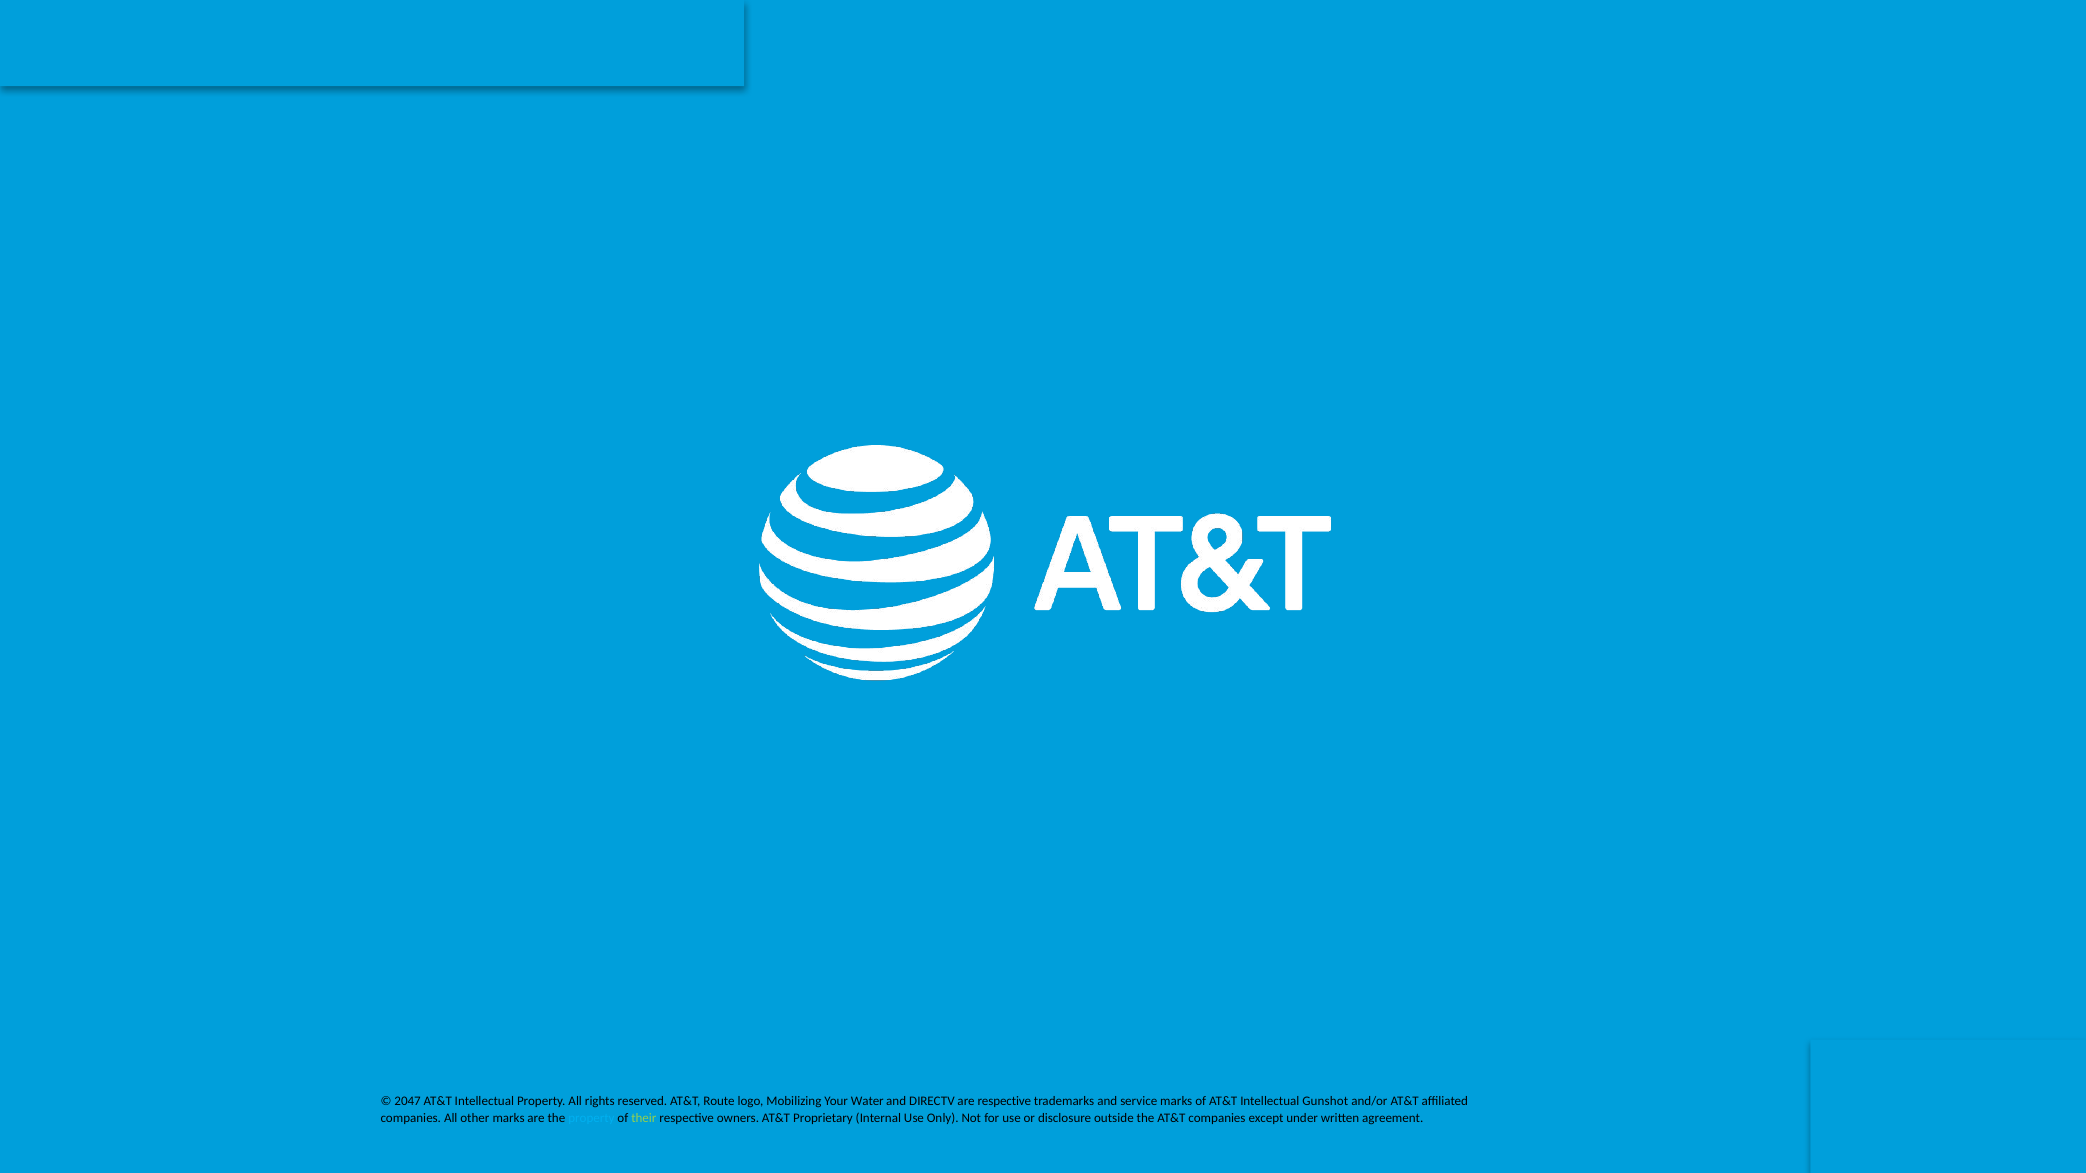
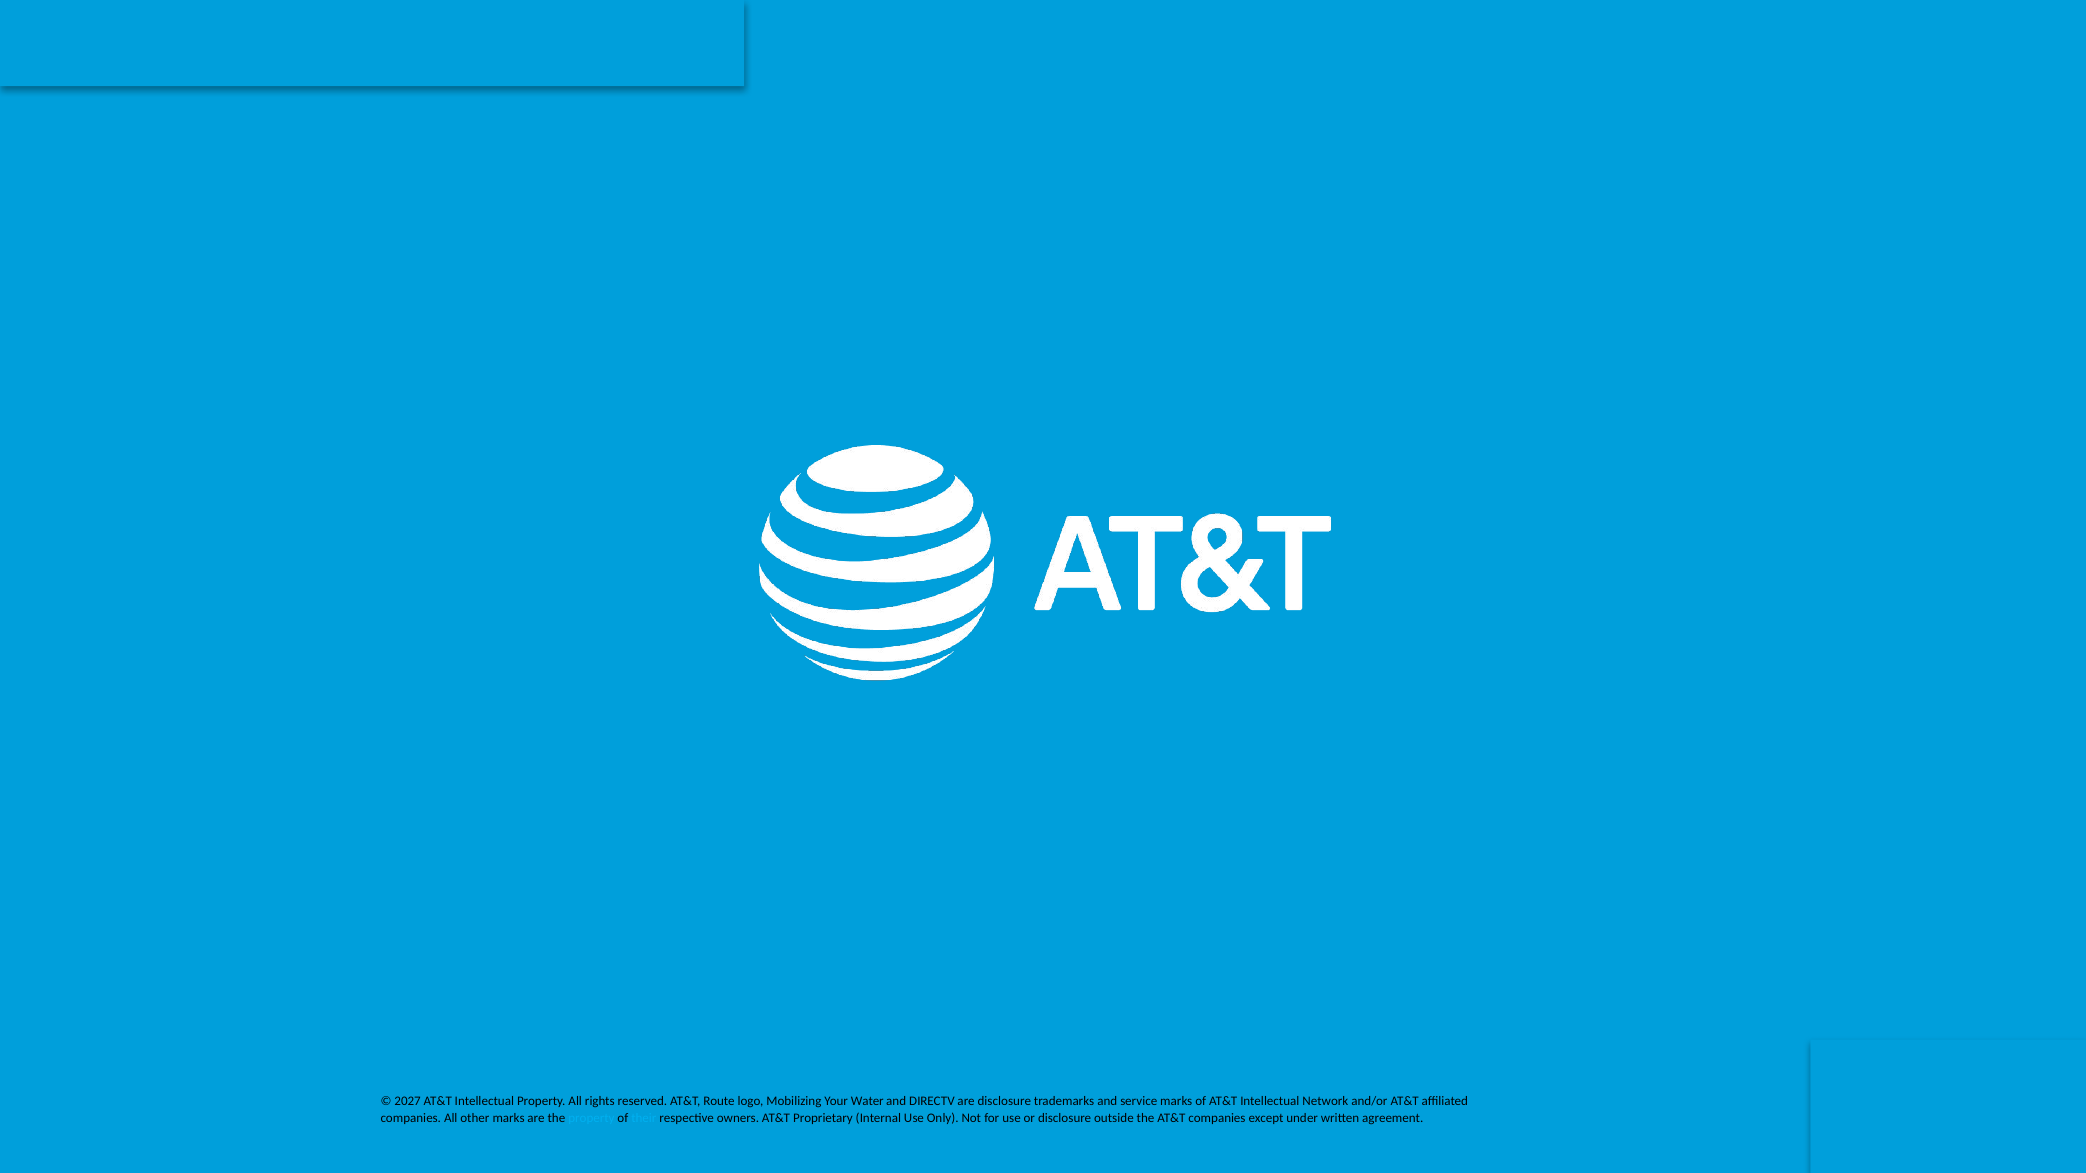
2047: 2047 -> 2027
are respective: respective -> disclosure
Gunshot: Gunshot -> Network
their colour: light green -> light blue
